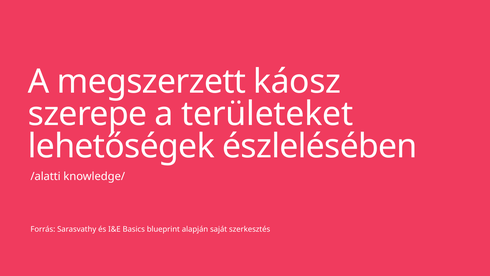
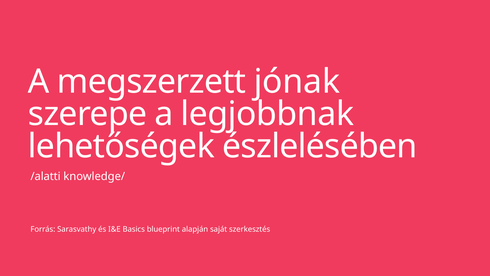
káosz: káosz -> jónak
területeket: területeket -> legjobbnak
